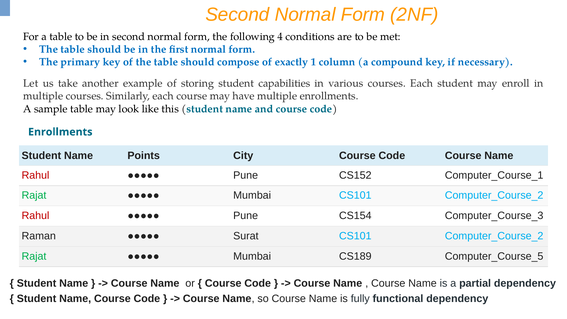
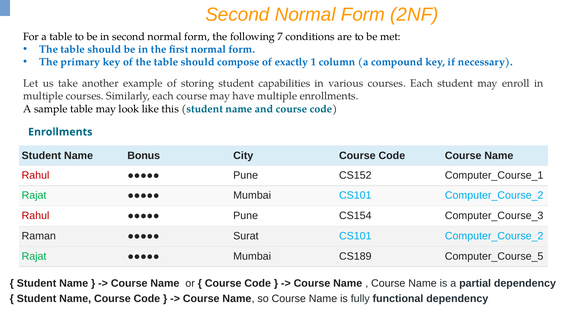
4: 4 -> 7
Points: Points -> Bonus
